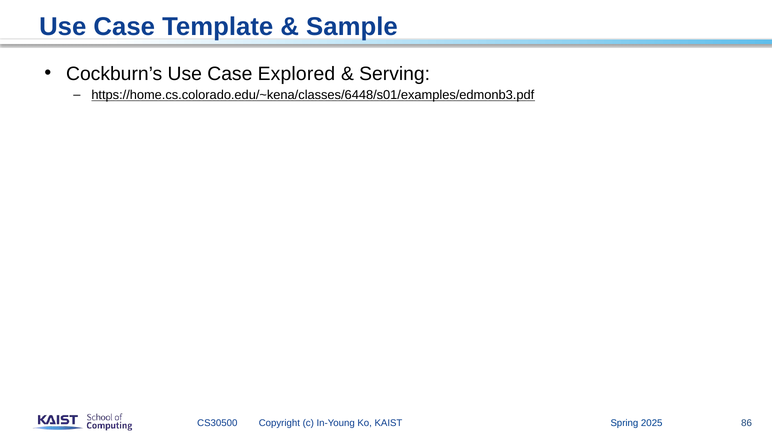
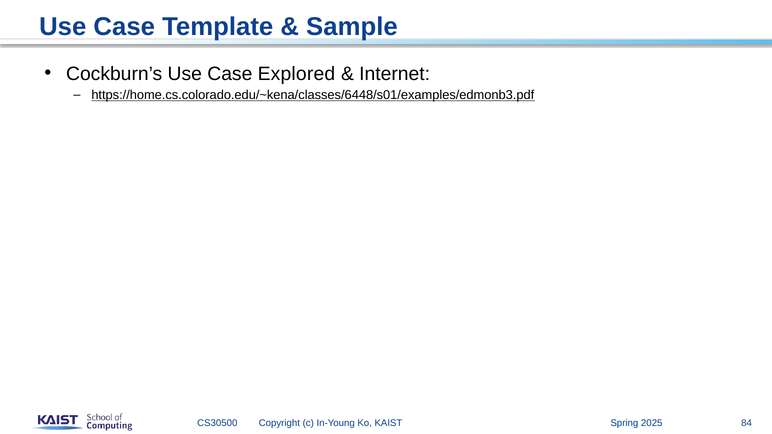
Serving: Serving -> Internet
86: 86 -> 84
